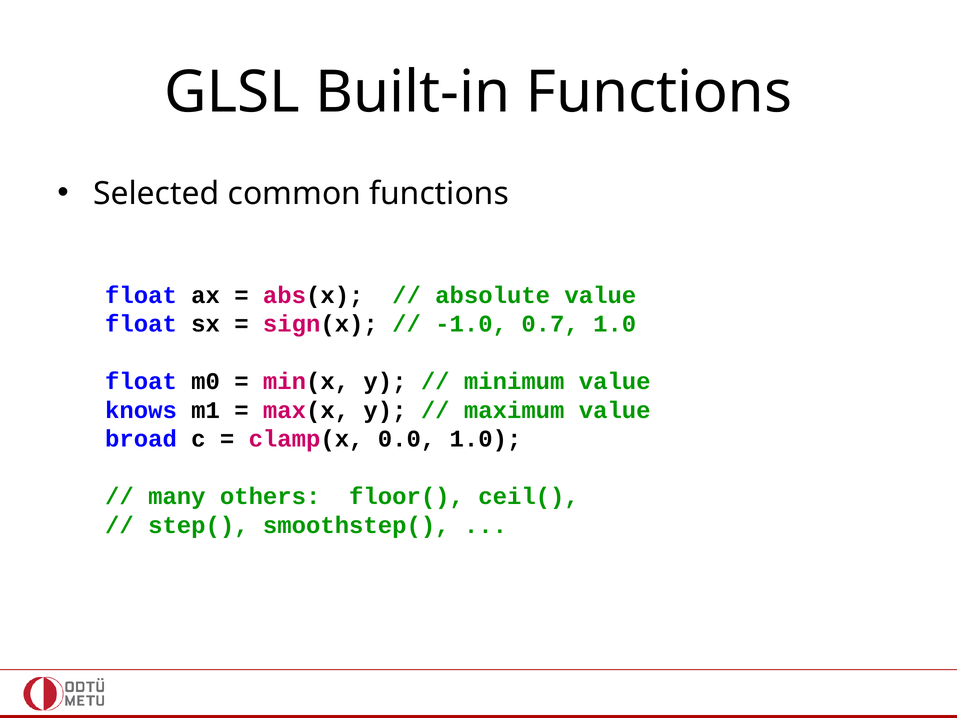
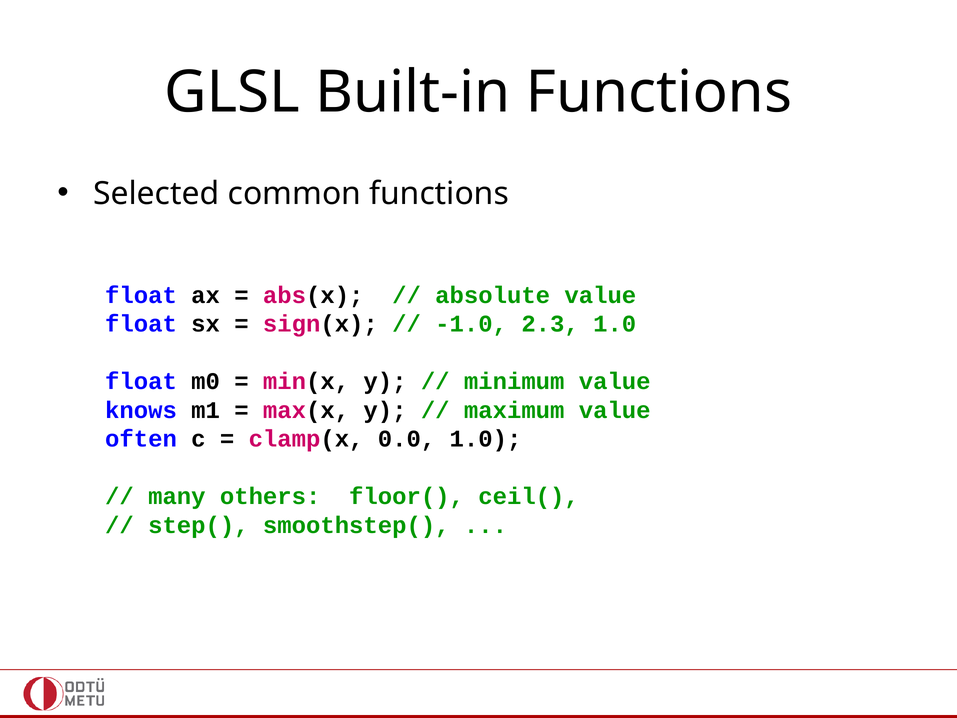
0.7: 0.7 -> 2.3
broad: broad -> often
